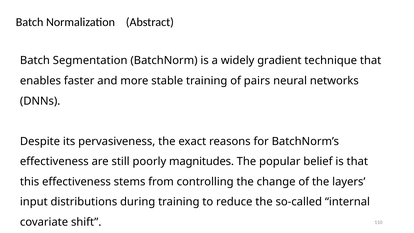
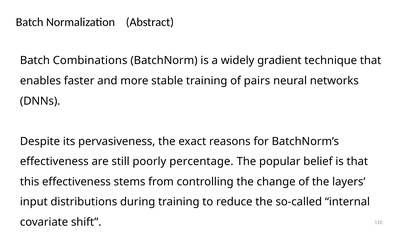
Segmentation: Segmentation -> Combinations
magnitudes: magnitudes -> percentage
